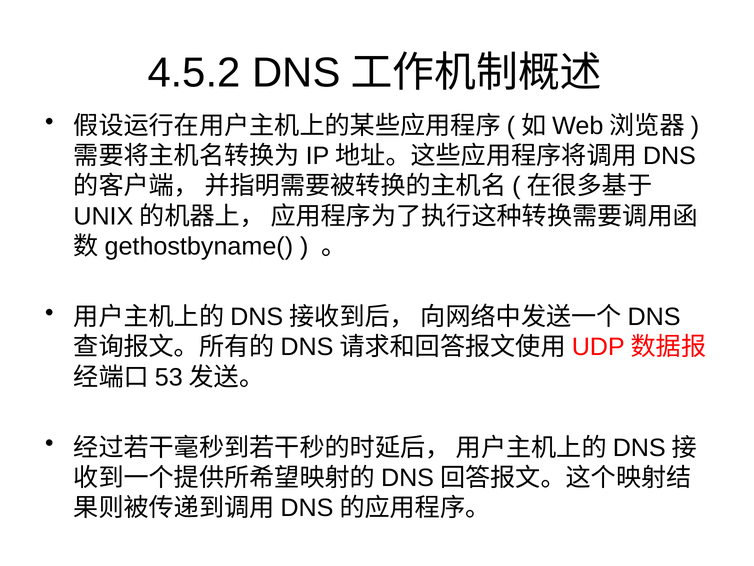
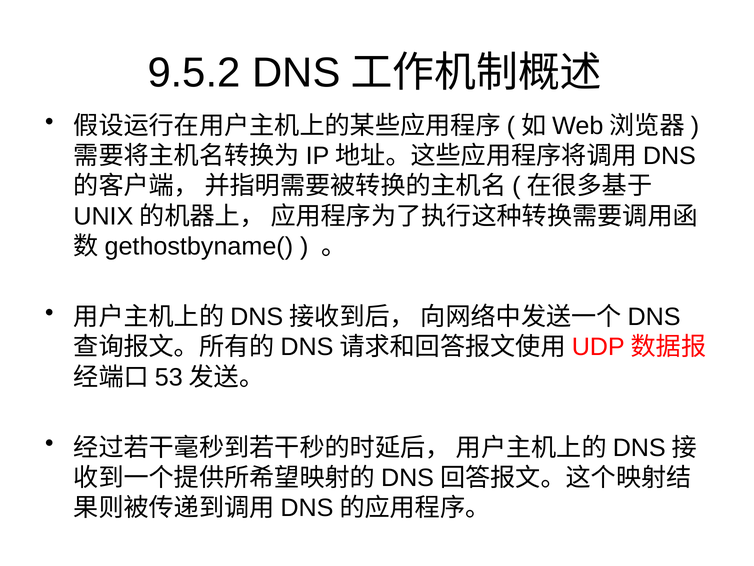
4.5.2: 4.5.2 -> 9.5.2
